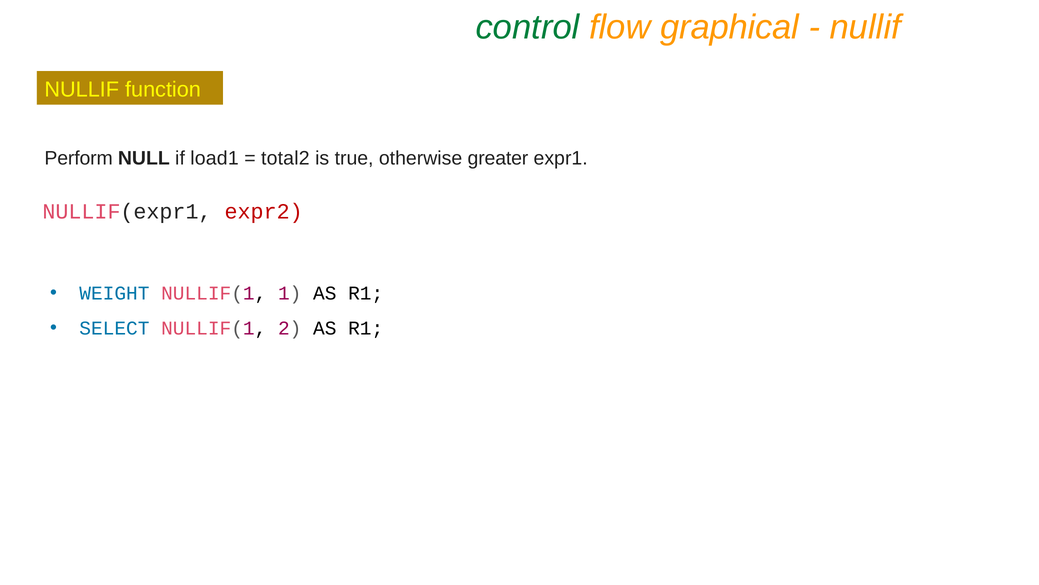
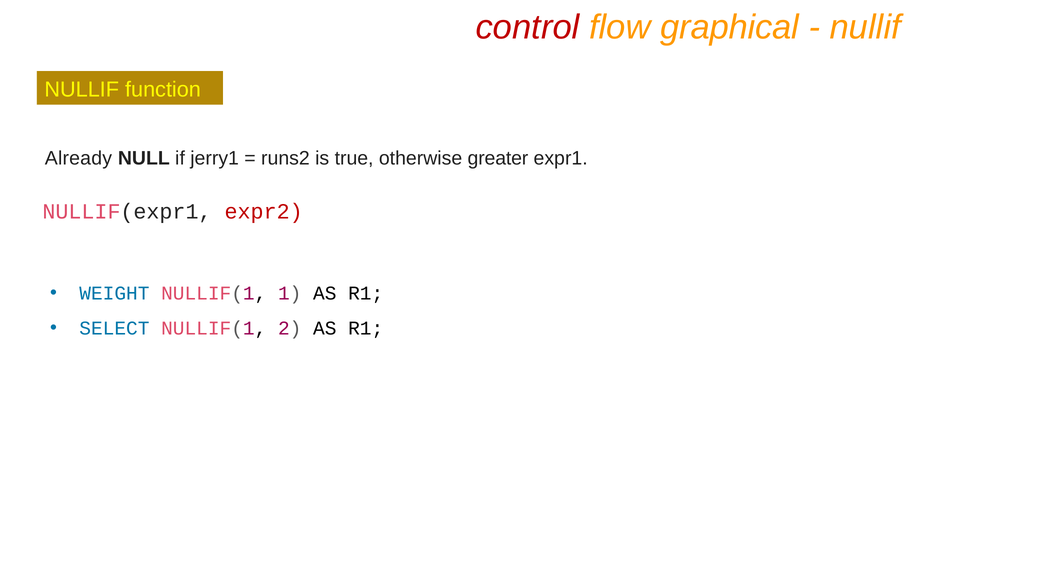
control colour: green -> red
Perform: Perform -> Already
load1: load1 -> jerry1
total2: total2 -> runs2
